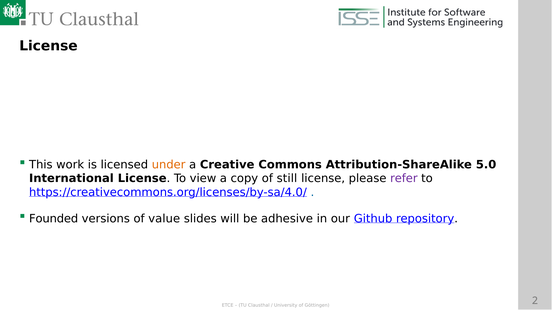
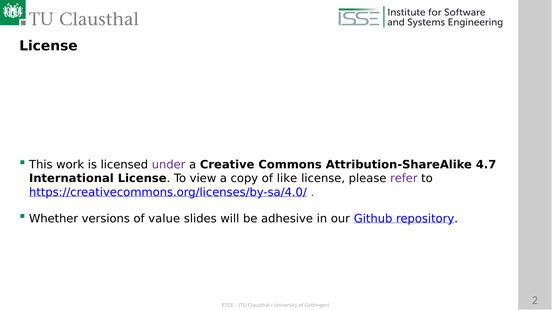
under colour: orange -> purple
5.0: 5.0 -> 4.7
still: still -> like
Founded: Founded -> Whether
